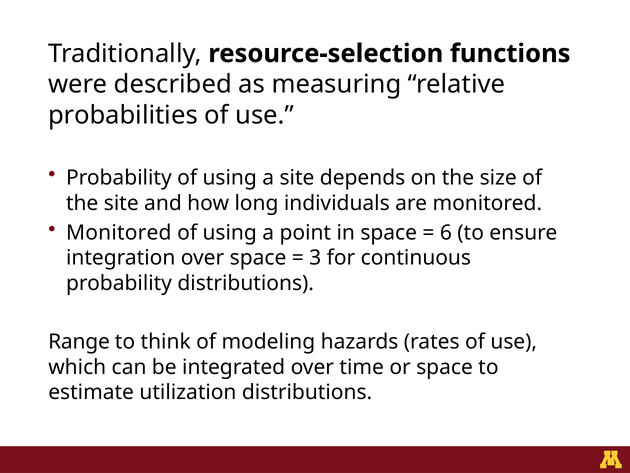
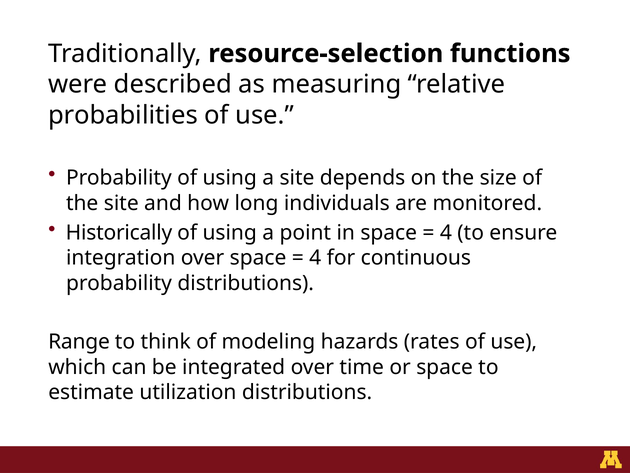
Monitored at (119, 232): Monitored -> Historically
6 at (446, 232): 6 -> 4
3 at (315, 258): 3 -> 4
